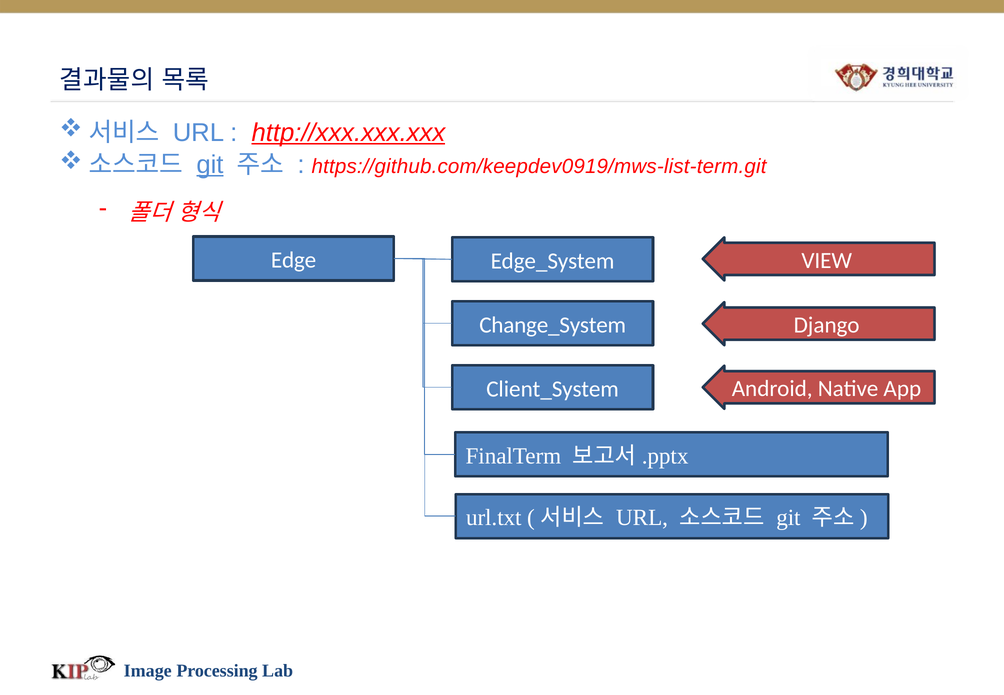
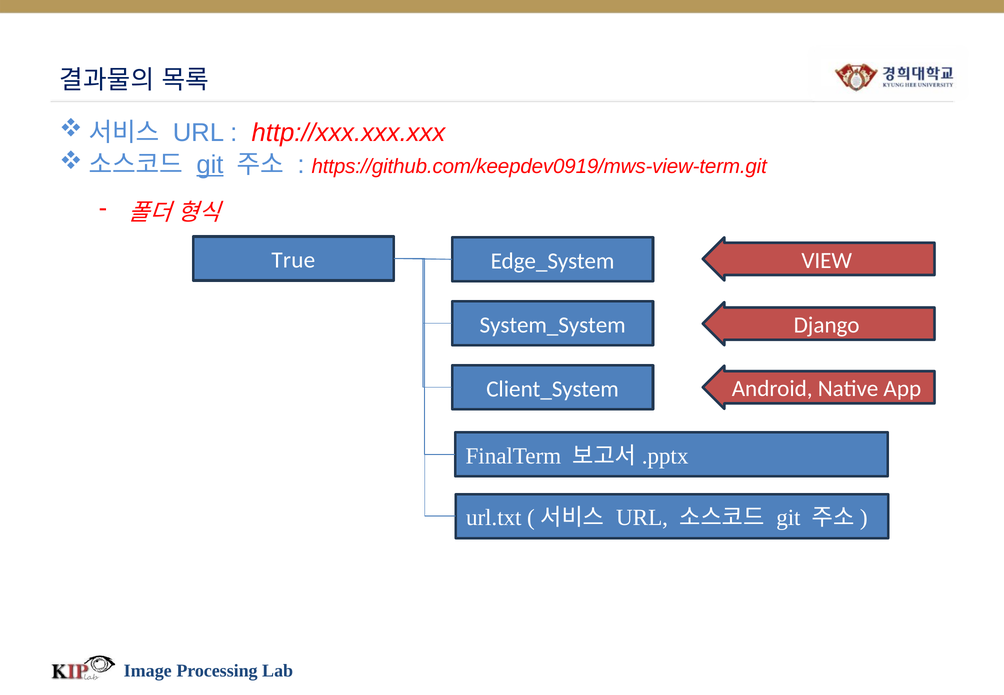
http://xxx.xxx.xxx underline: present -> none
https://github.com/keepdev0919/mws-list-term.git: https://github.com/keepdev0919/mws-list-term.git -> https://github.com/keepdev0919/mws-view-term.git
Edge: Edge -> True
Change_System: Change_System -> System_System
